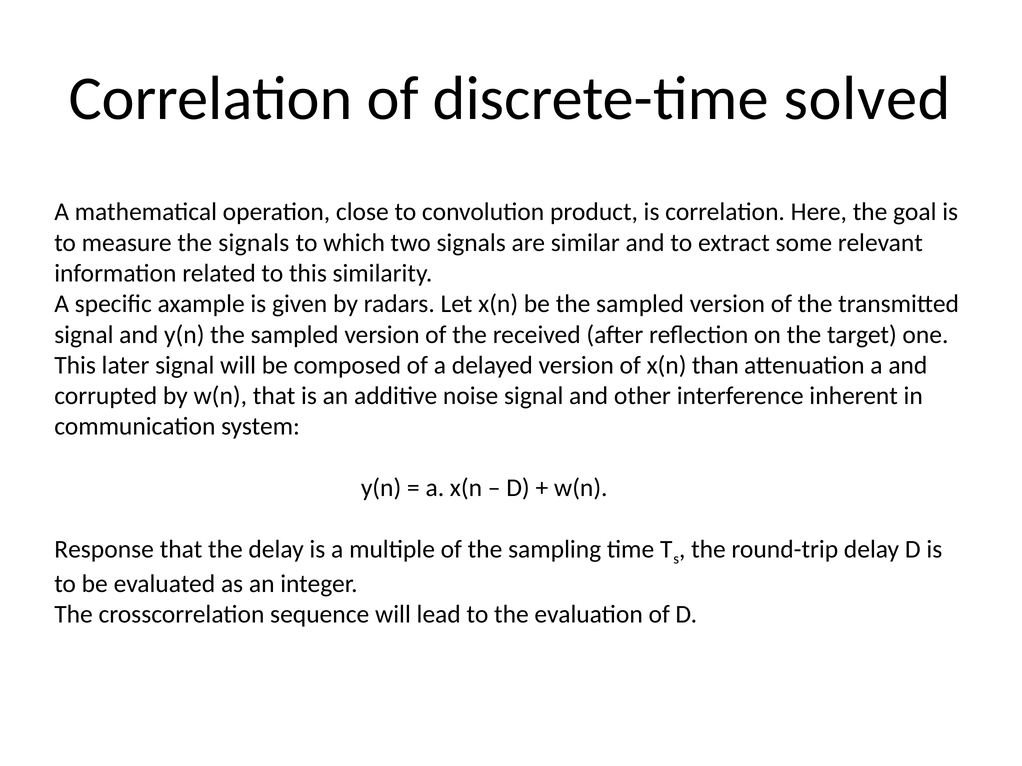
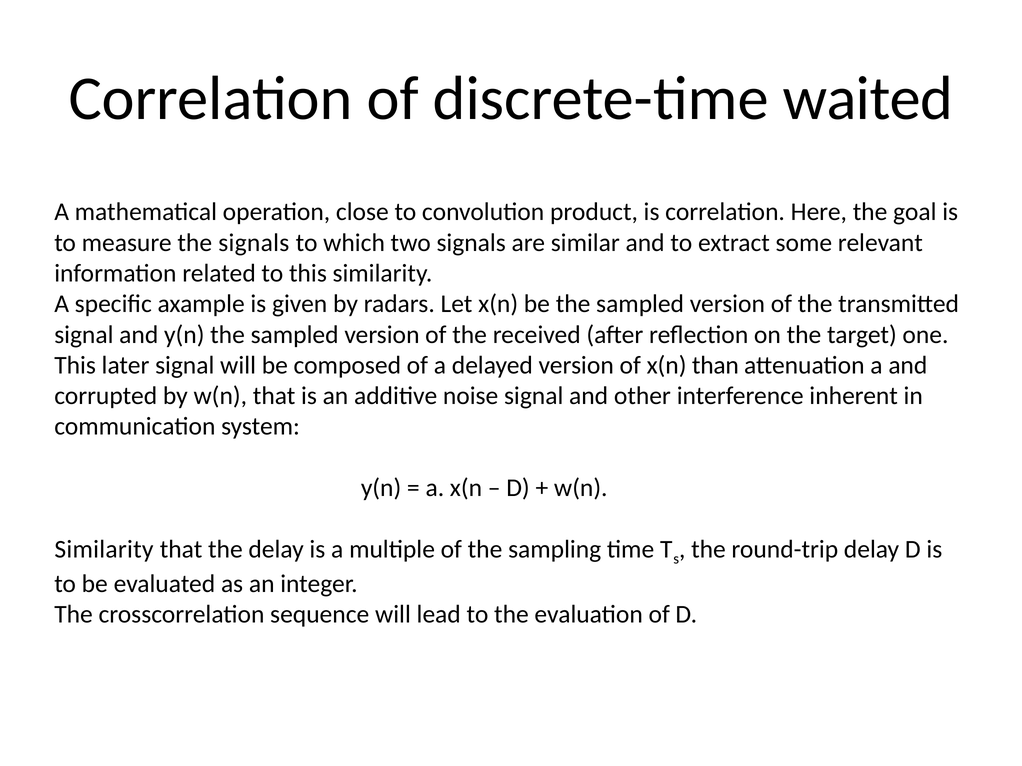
solved: solved -> waited
Response at (104, 549): Response -> Similarity
